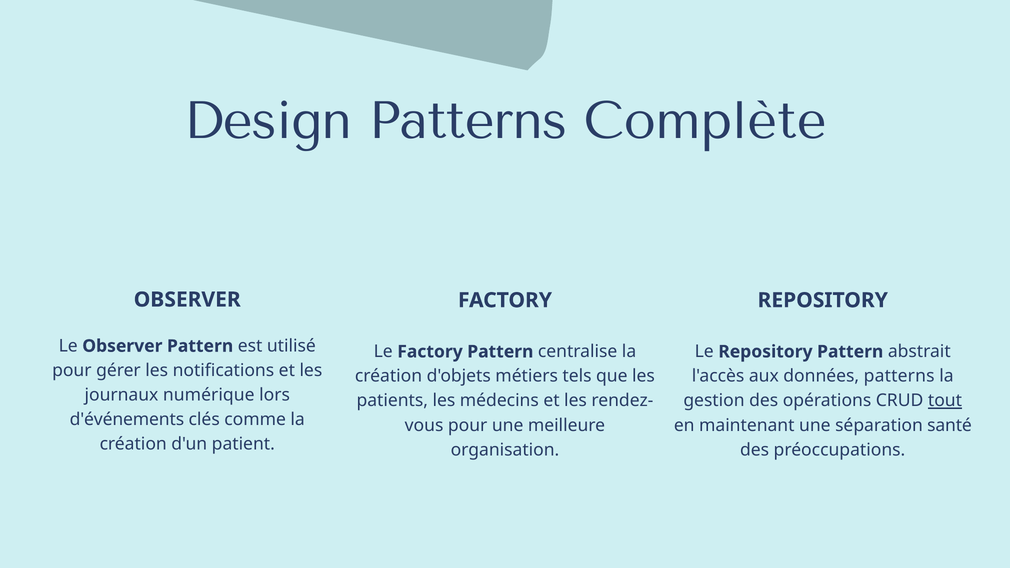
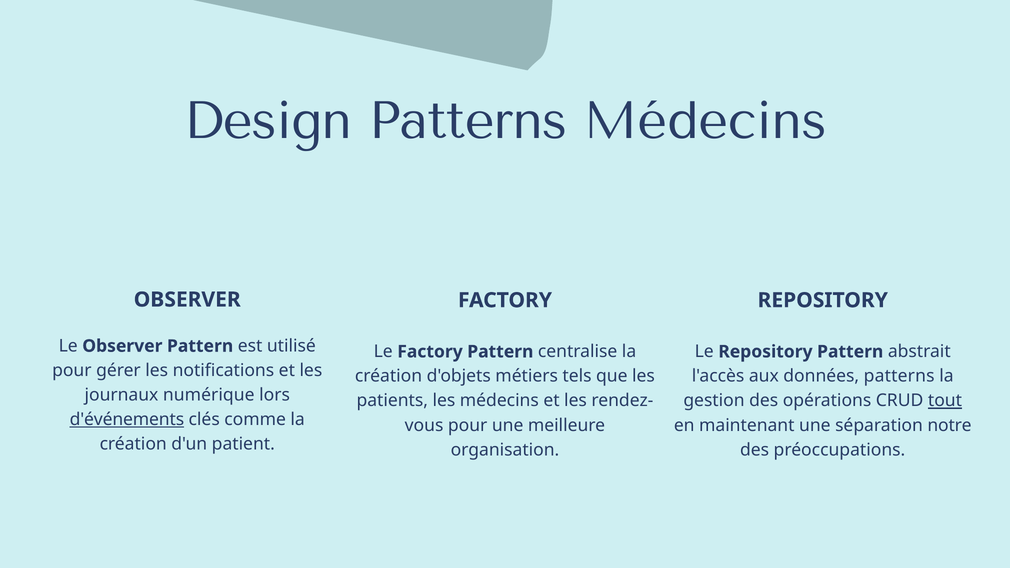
Patterns Complète: Complète -> Médecins
d'événements underline: none -> present
santé: santé -> notre
